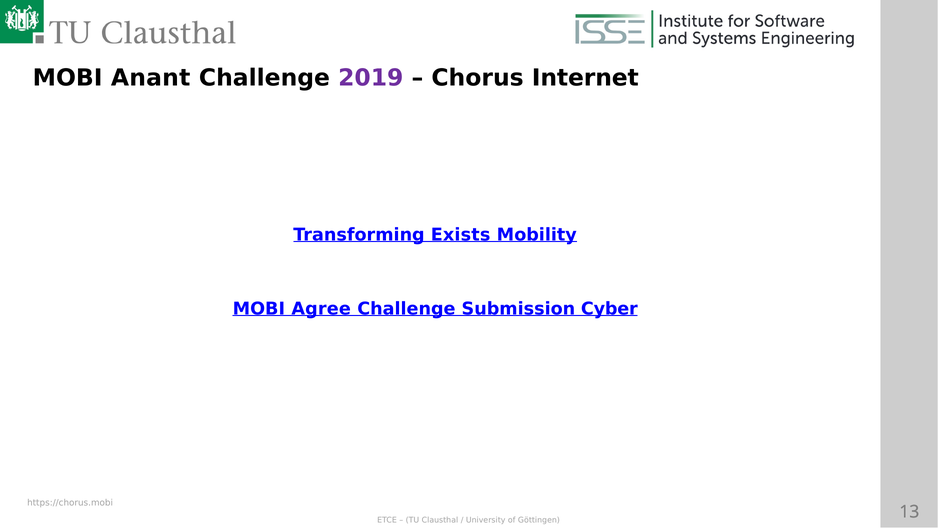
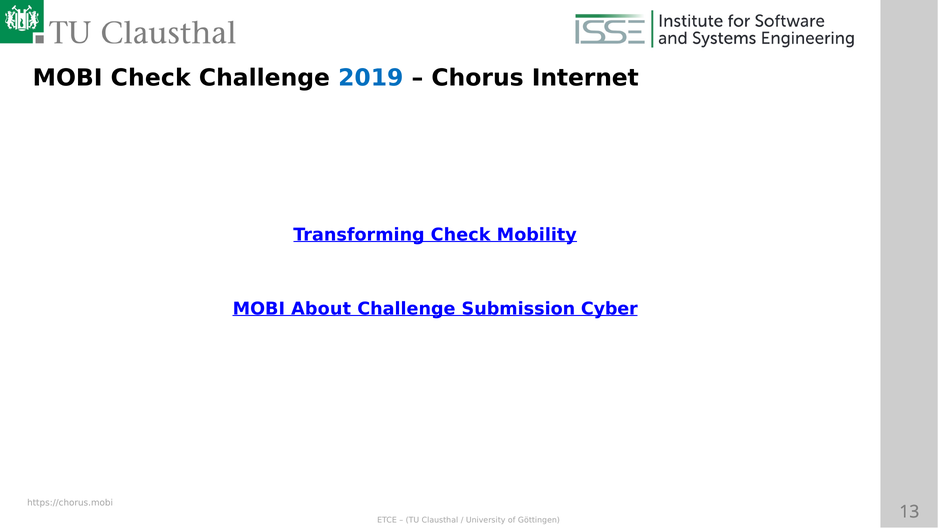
MOBI Anant: Anant -> Check
2019 colour: purple -> blue
Transforming Exists: Exists -> Check
Agree: Agree -> About
